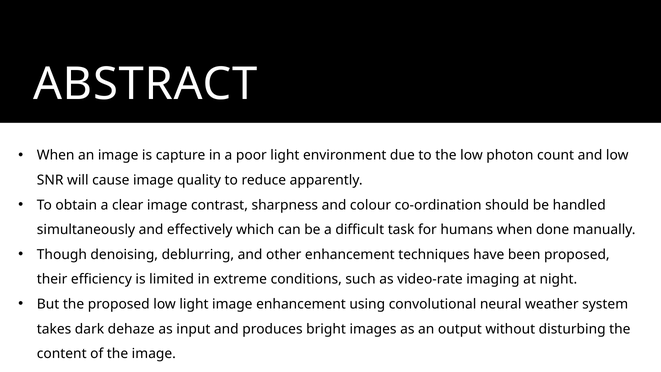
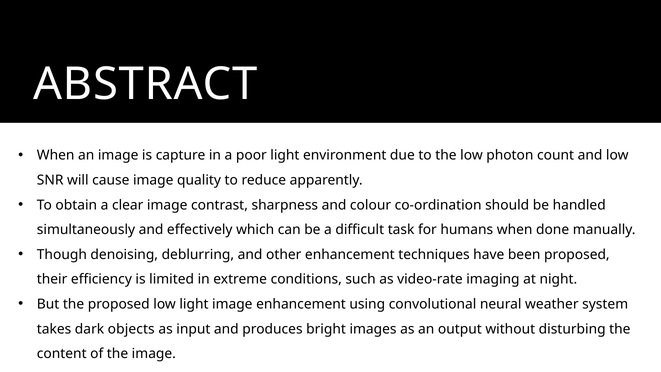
dehaze: dehaze -> objects
